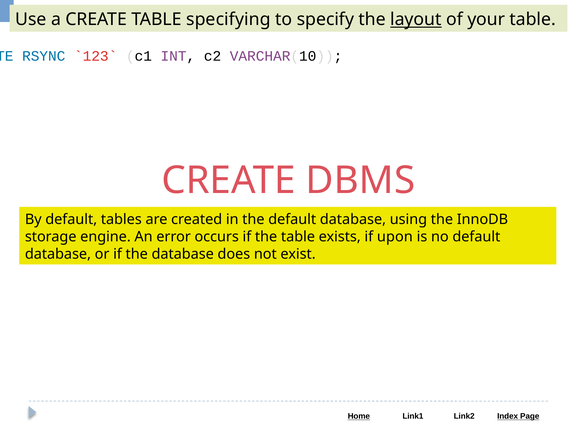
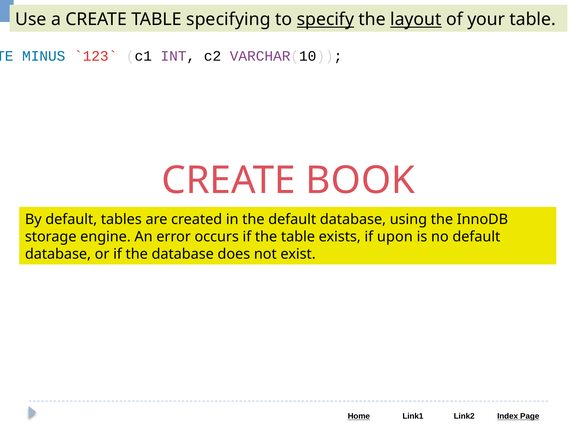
specify underline: none -> present
RSYNC: RSYNC -> MINUS
DBMS: DBMS -> BOOK
